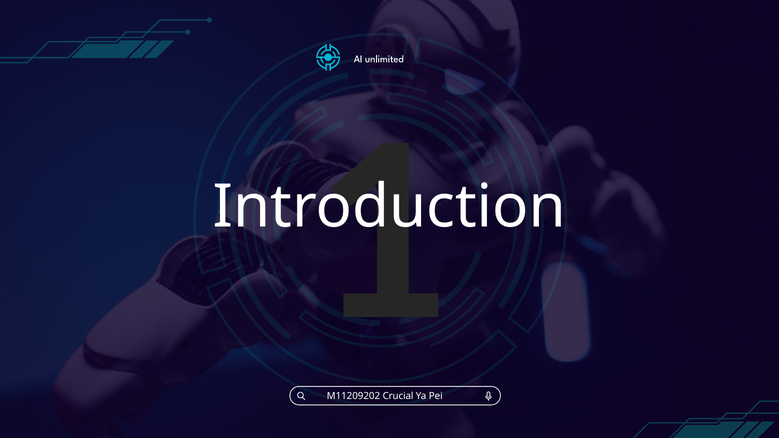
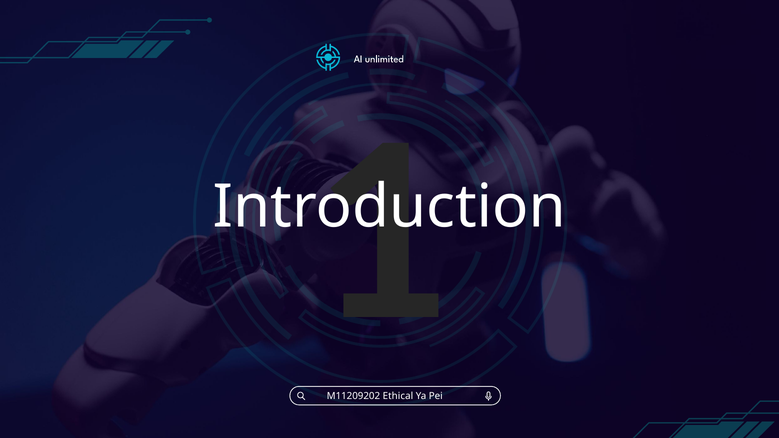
Crucial: Crucial -> Ethical
